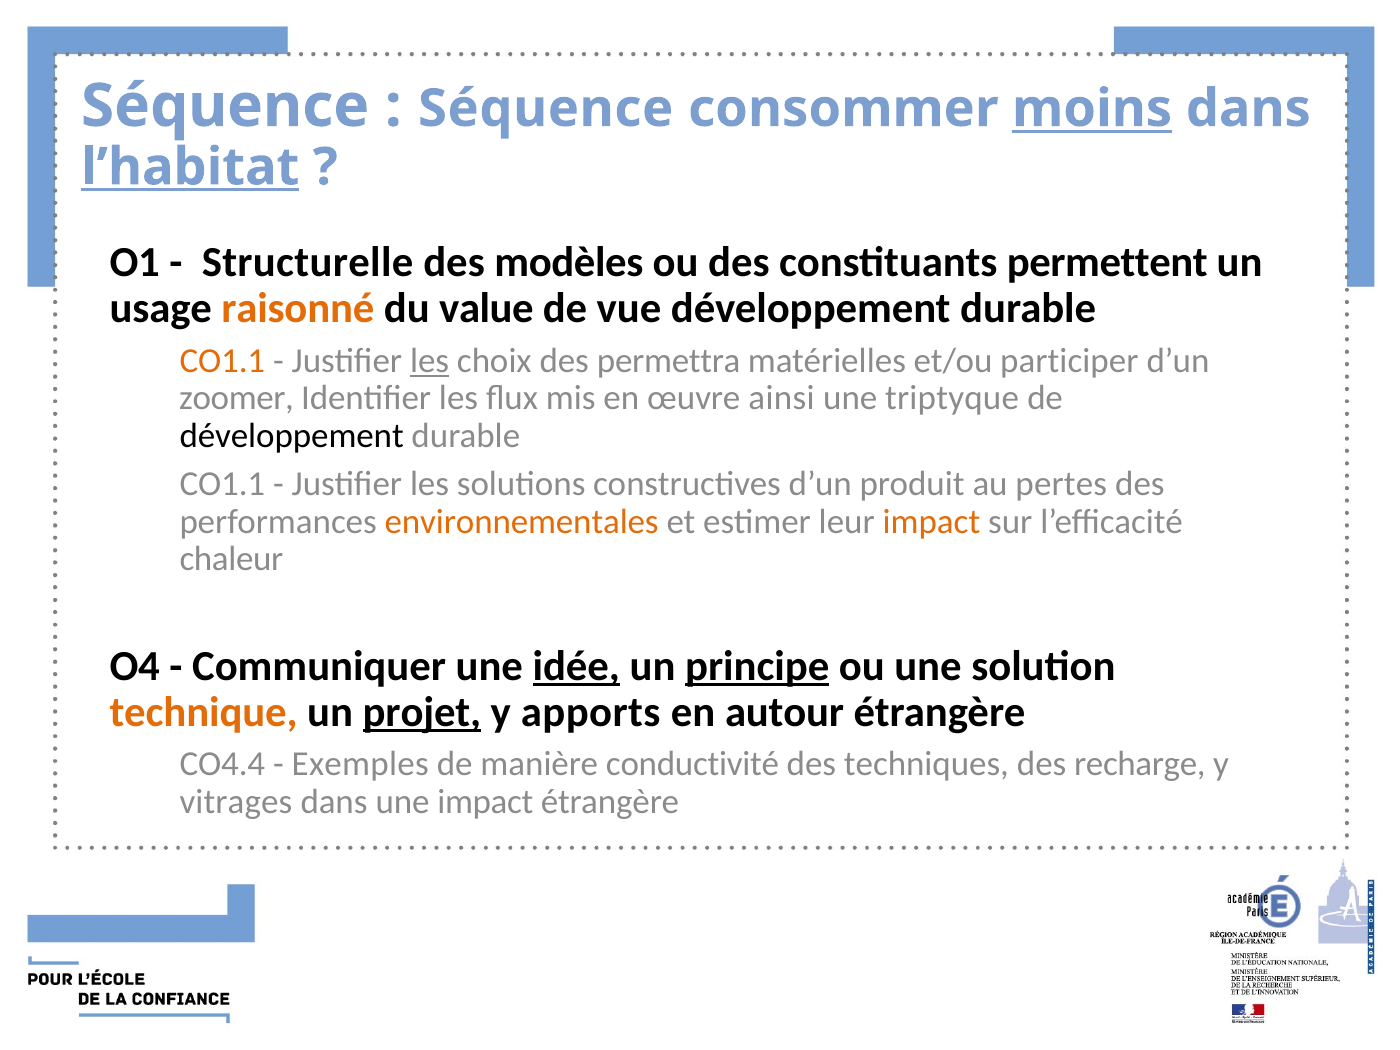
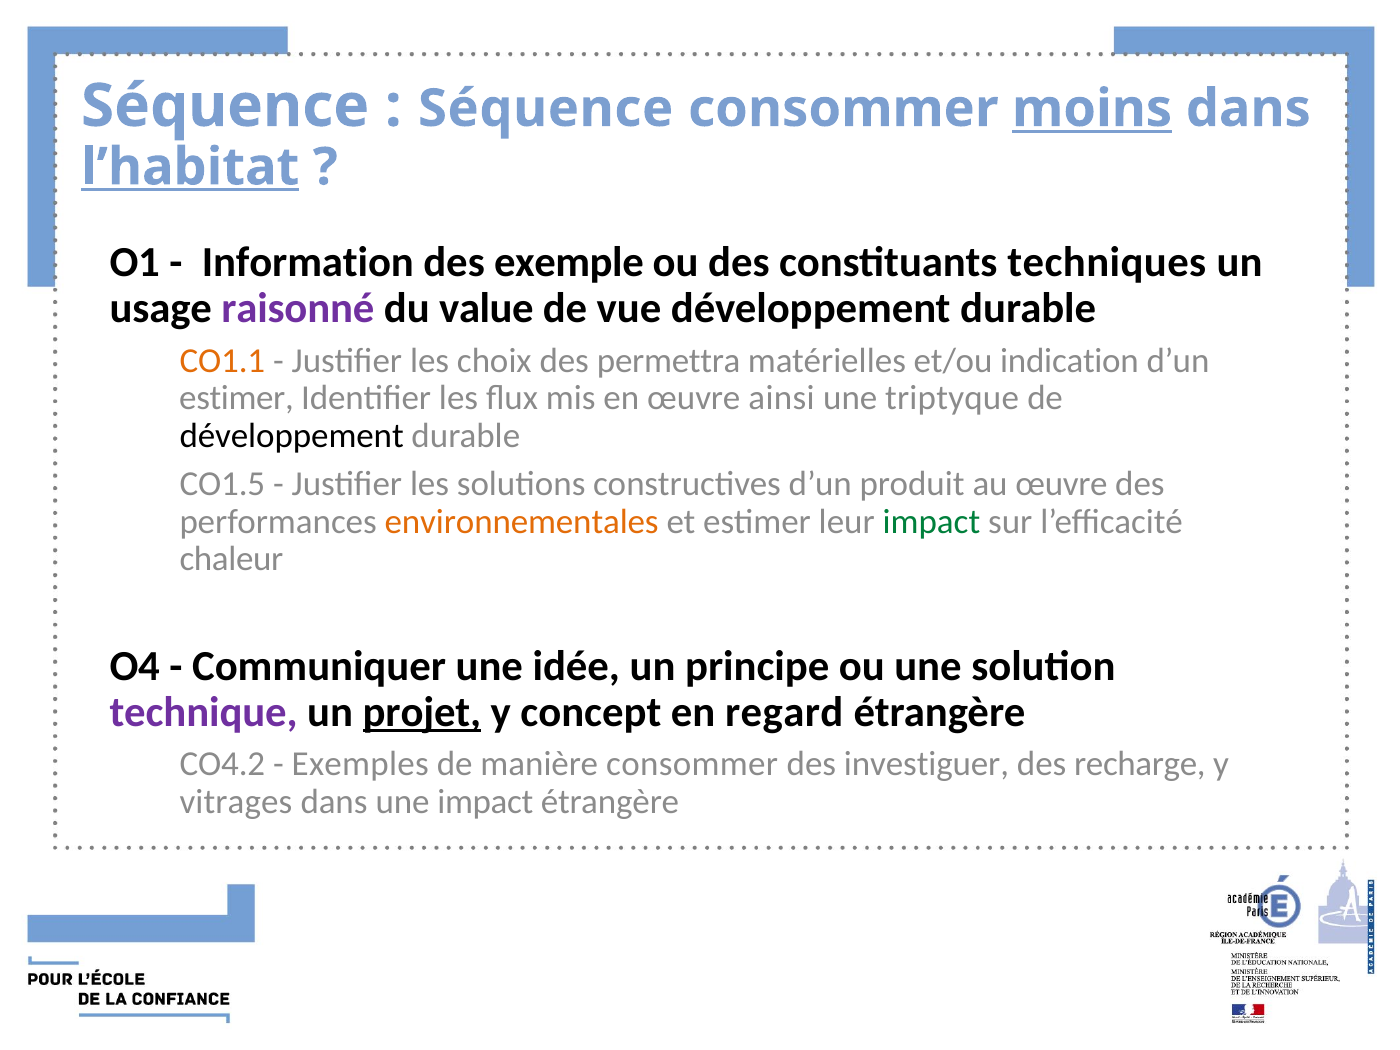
Structurelle: Structurelle -> Information
modèles: modèles -> exemple
permettent: permettent -> techniques
raisonné colour: orange -> purple
les at (430, 361) underline: present -> none
participer: participer -> indication
zoomer at (237, 398): zoomer -> estimer
CO1.1 at (222, 484): CO1.1 -> CO1.5
au pertes: pertes -> œuvre
impact at (931, 522) colour: orange -> green
idée underline: present -> none
principe underline: present -> none
technique colour: orange -> purple
apports: apports -> concept
autour: autour -> regard
CO4.4: CO4.4 -> CO4.2
manière conductivité: conductivité -> consommer
techniques: techniques -> investiguer
